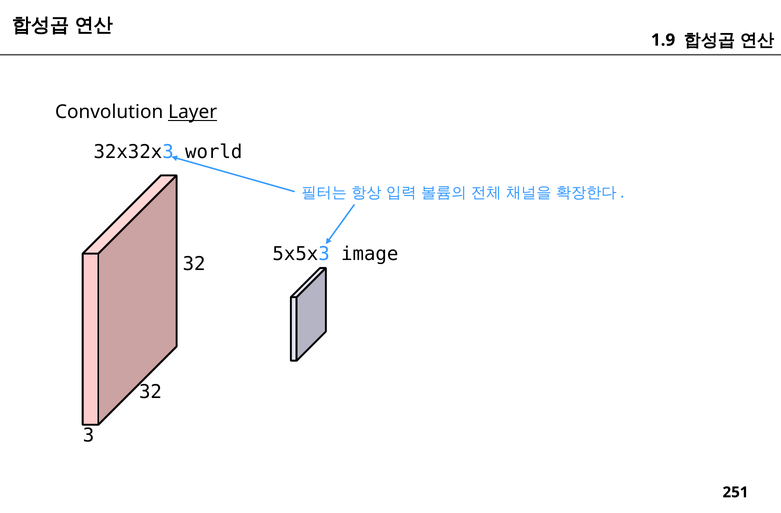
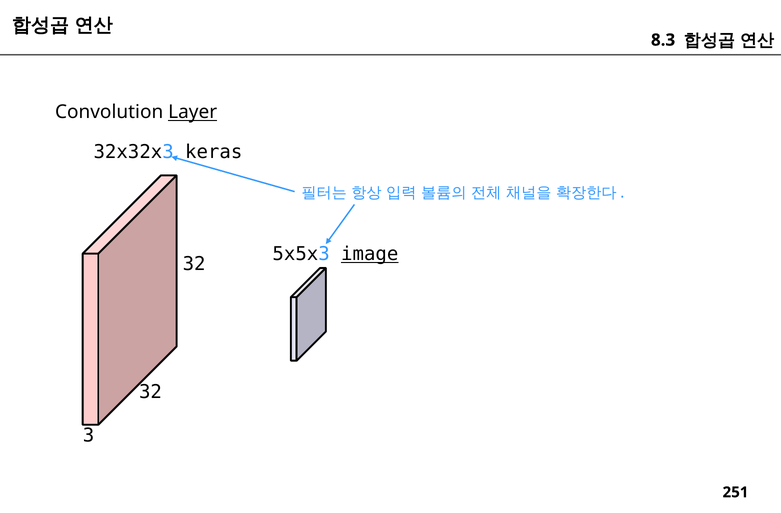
1.9: 1.9 -> 8.3
world: world -> keras
image underline: none -> present
